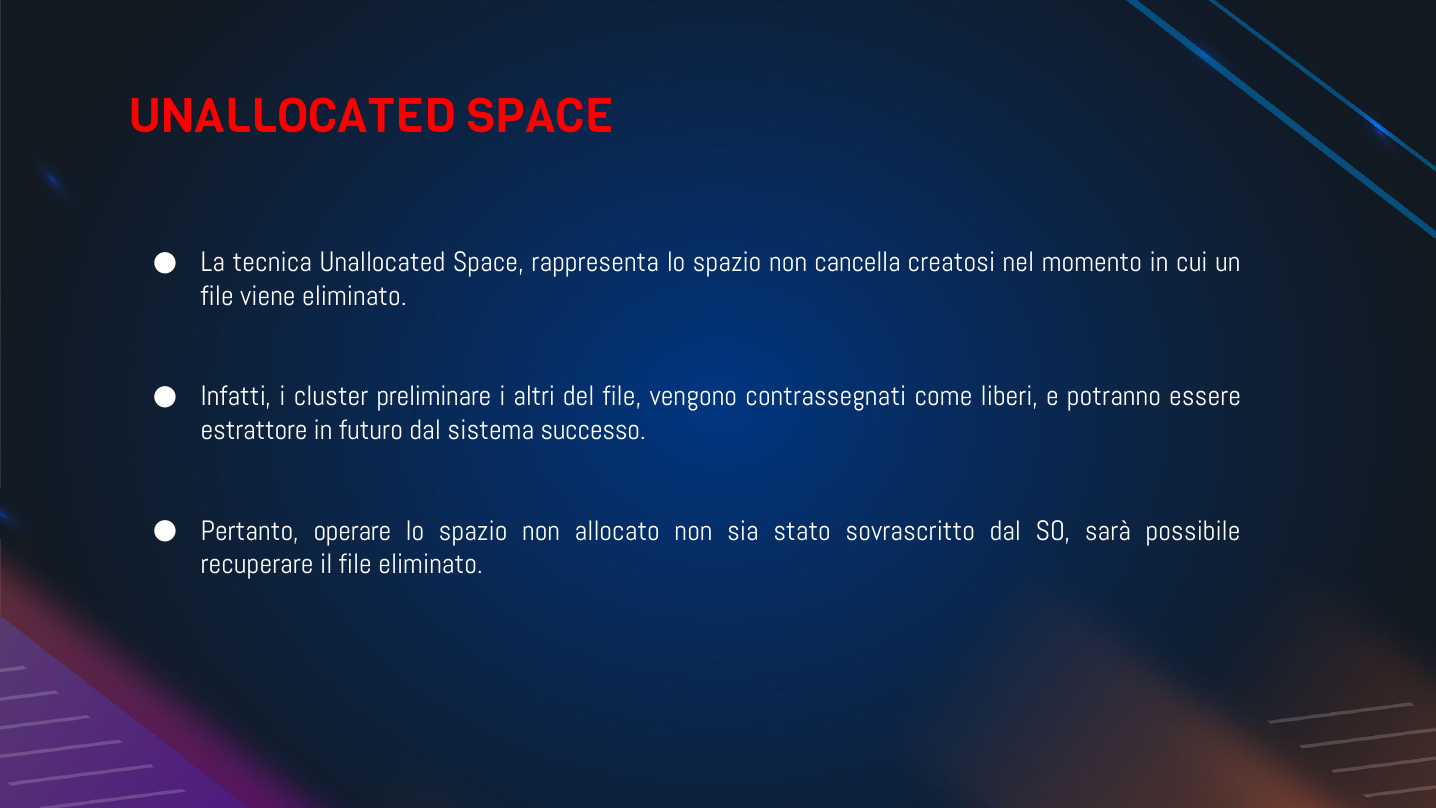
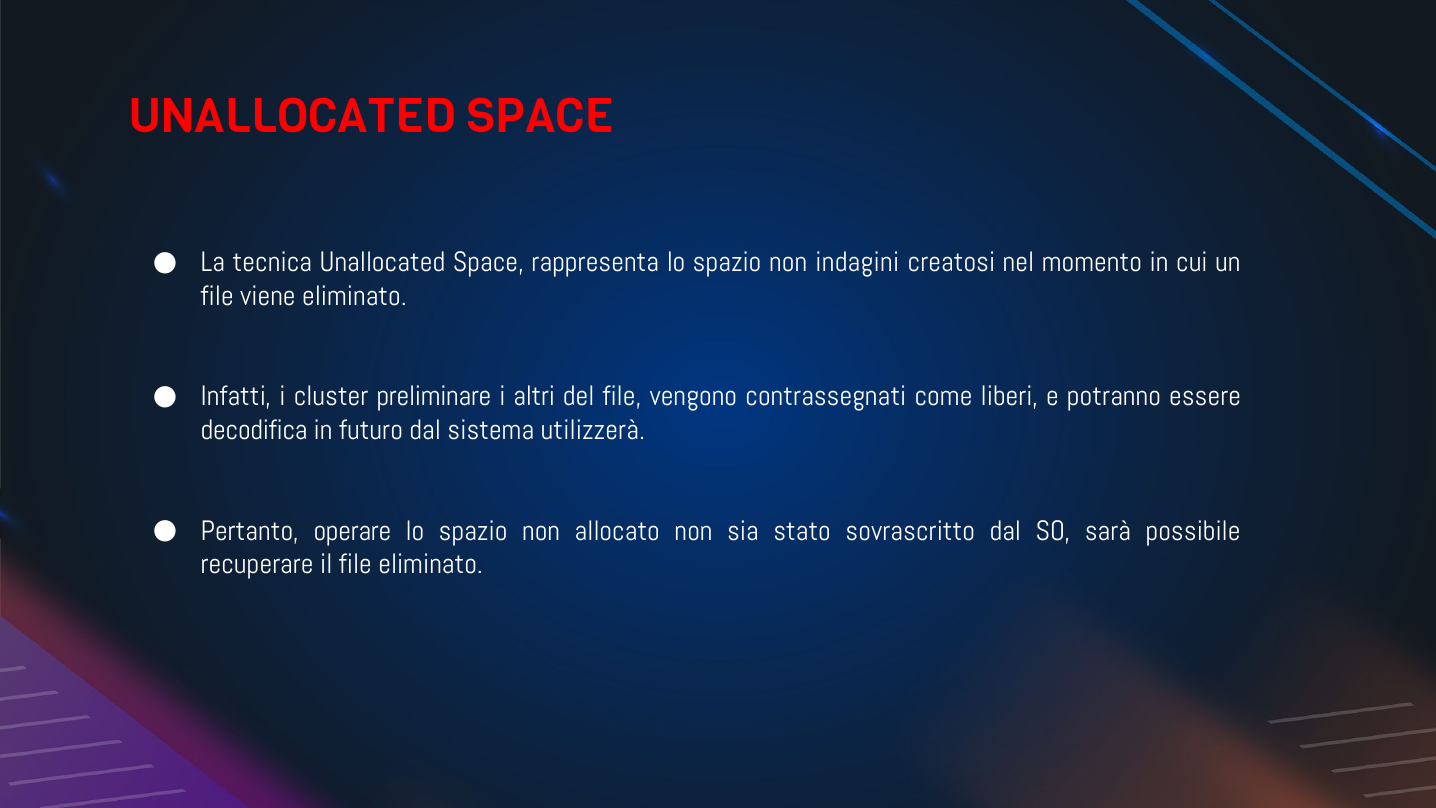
cancella: cancella -> indagini
estrattore: estrattore -> decodifica
successo: successo -> utilizzerà
